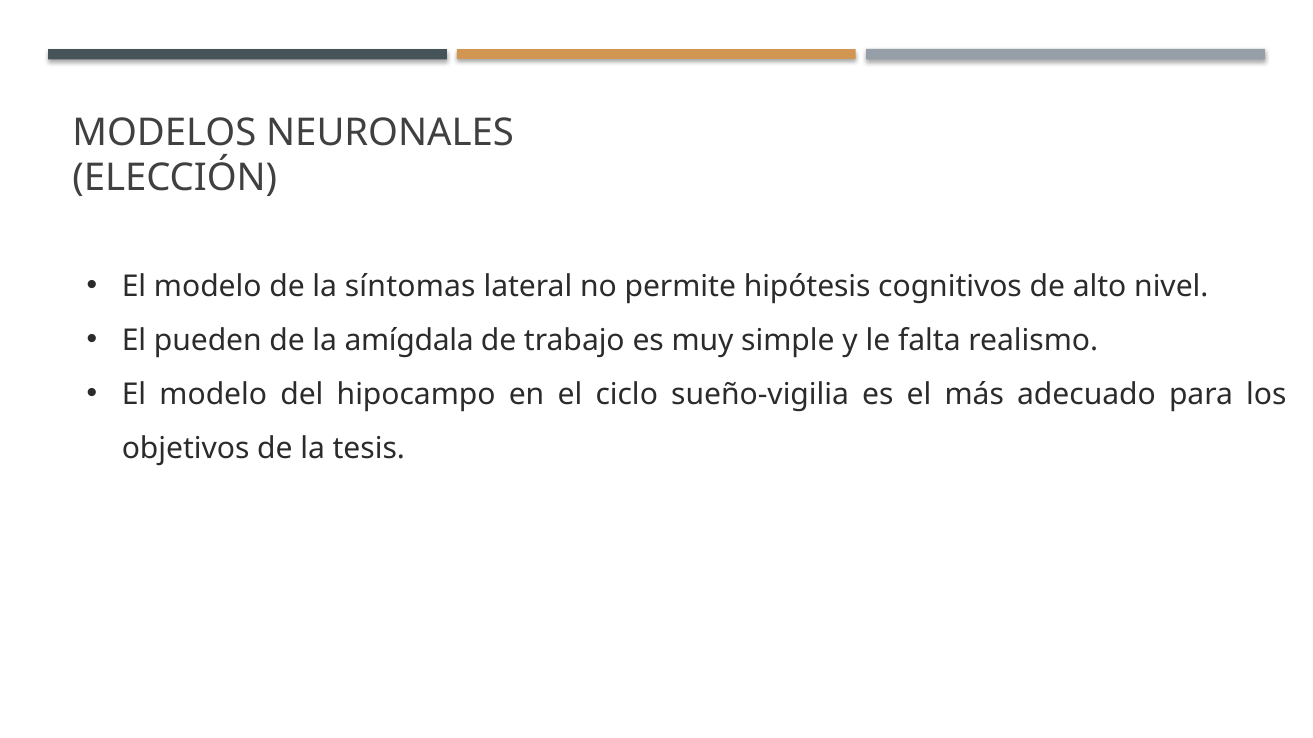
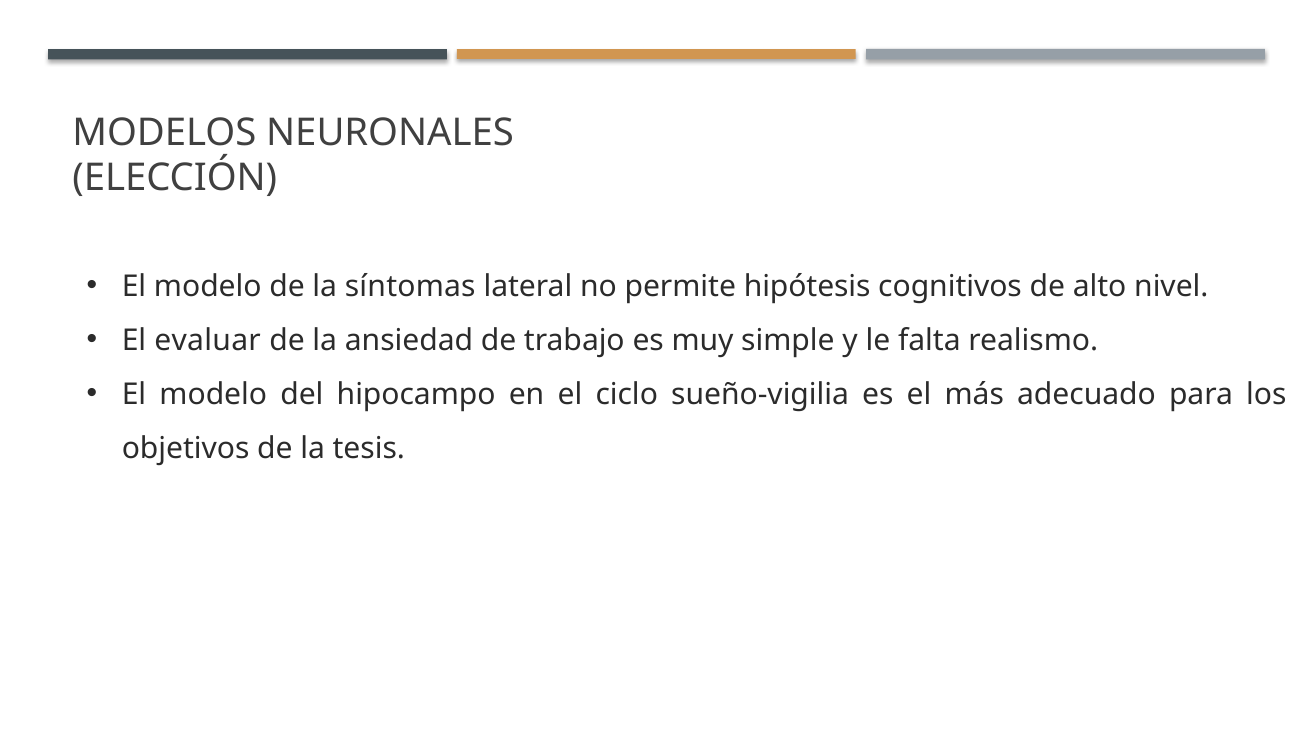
pueden: pueden -> evaluar
amígdala: amígdala -> ansiedad
